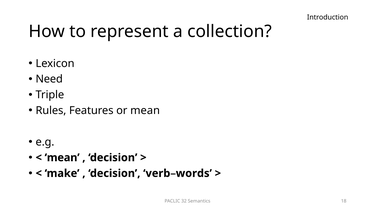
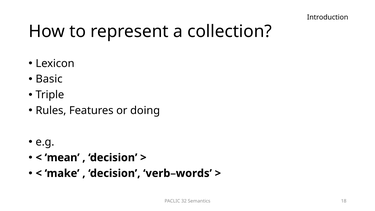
Need: Need -> Basic
or mean: mean -> doing
